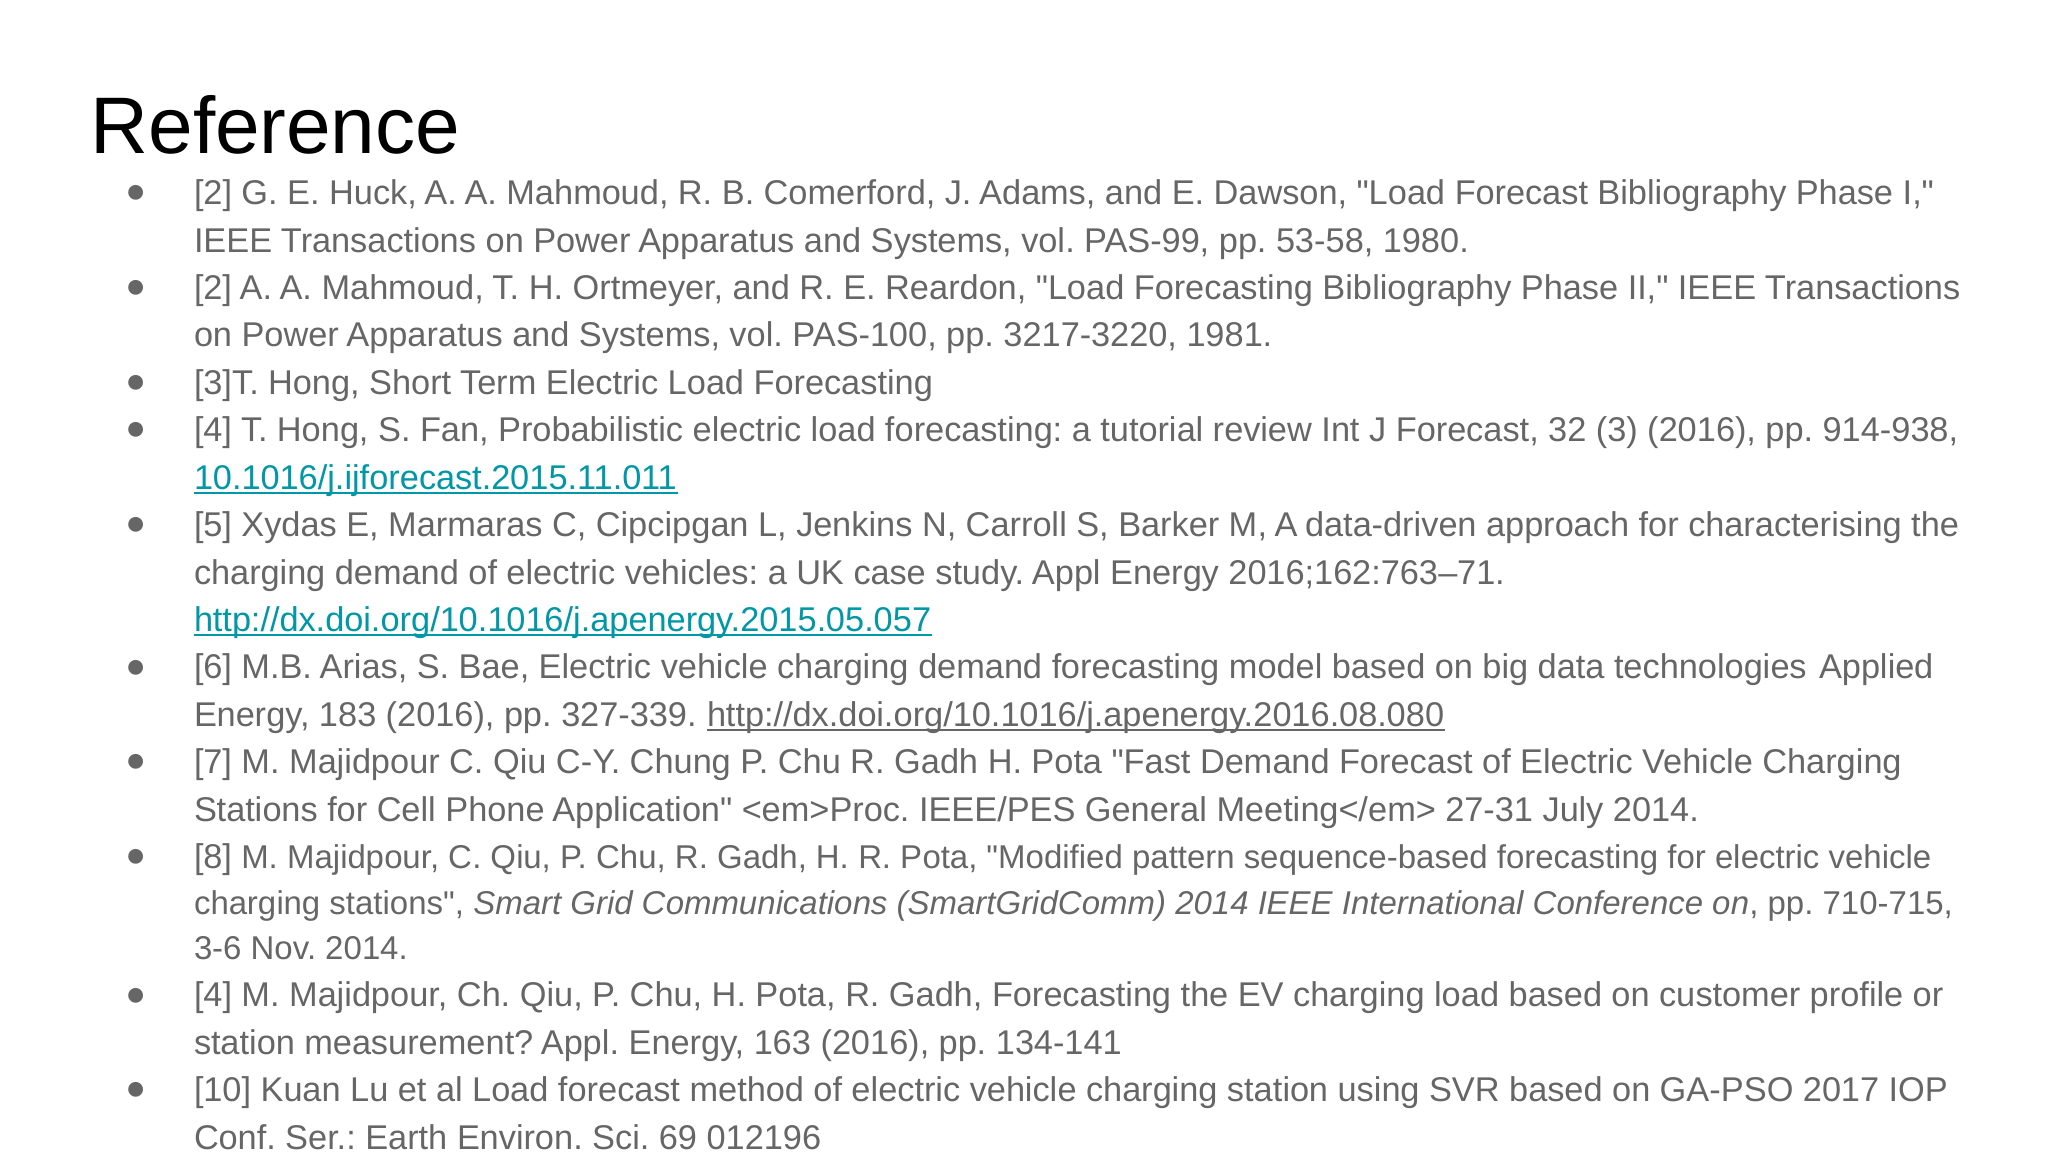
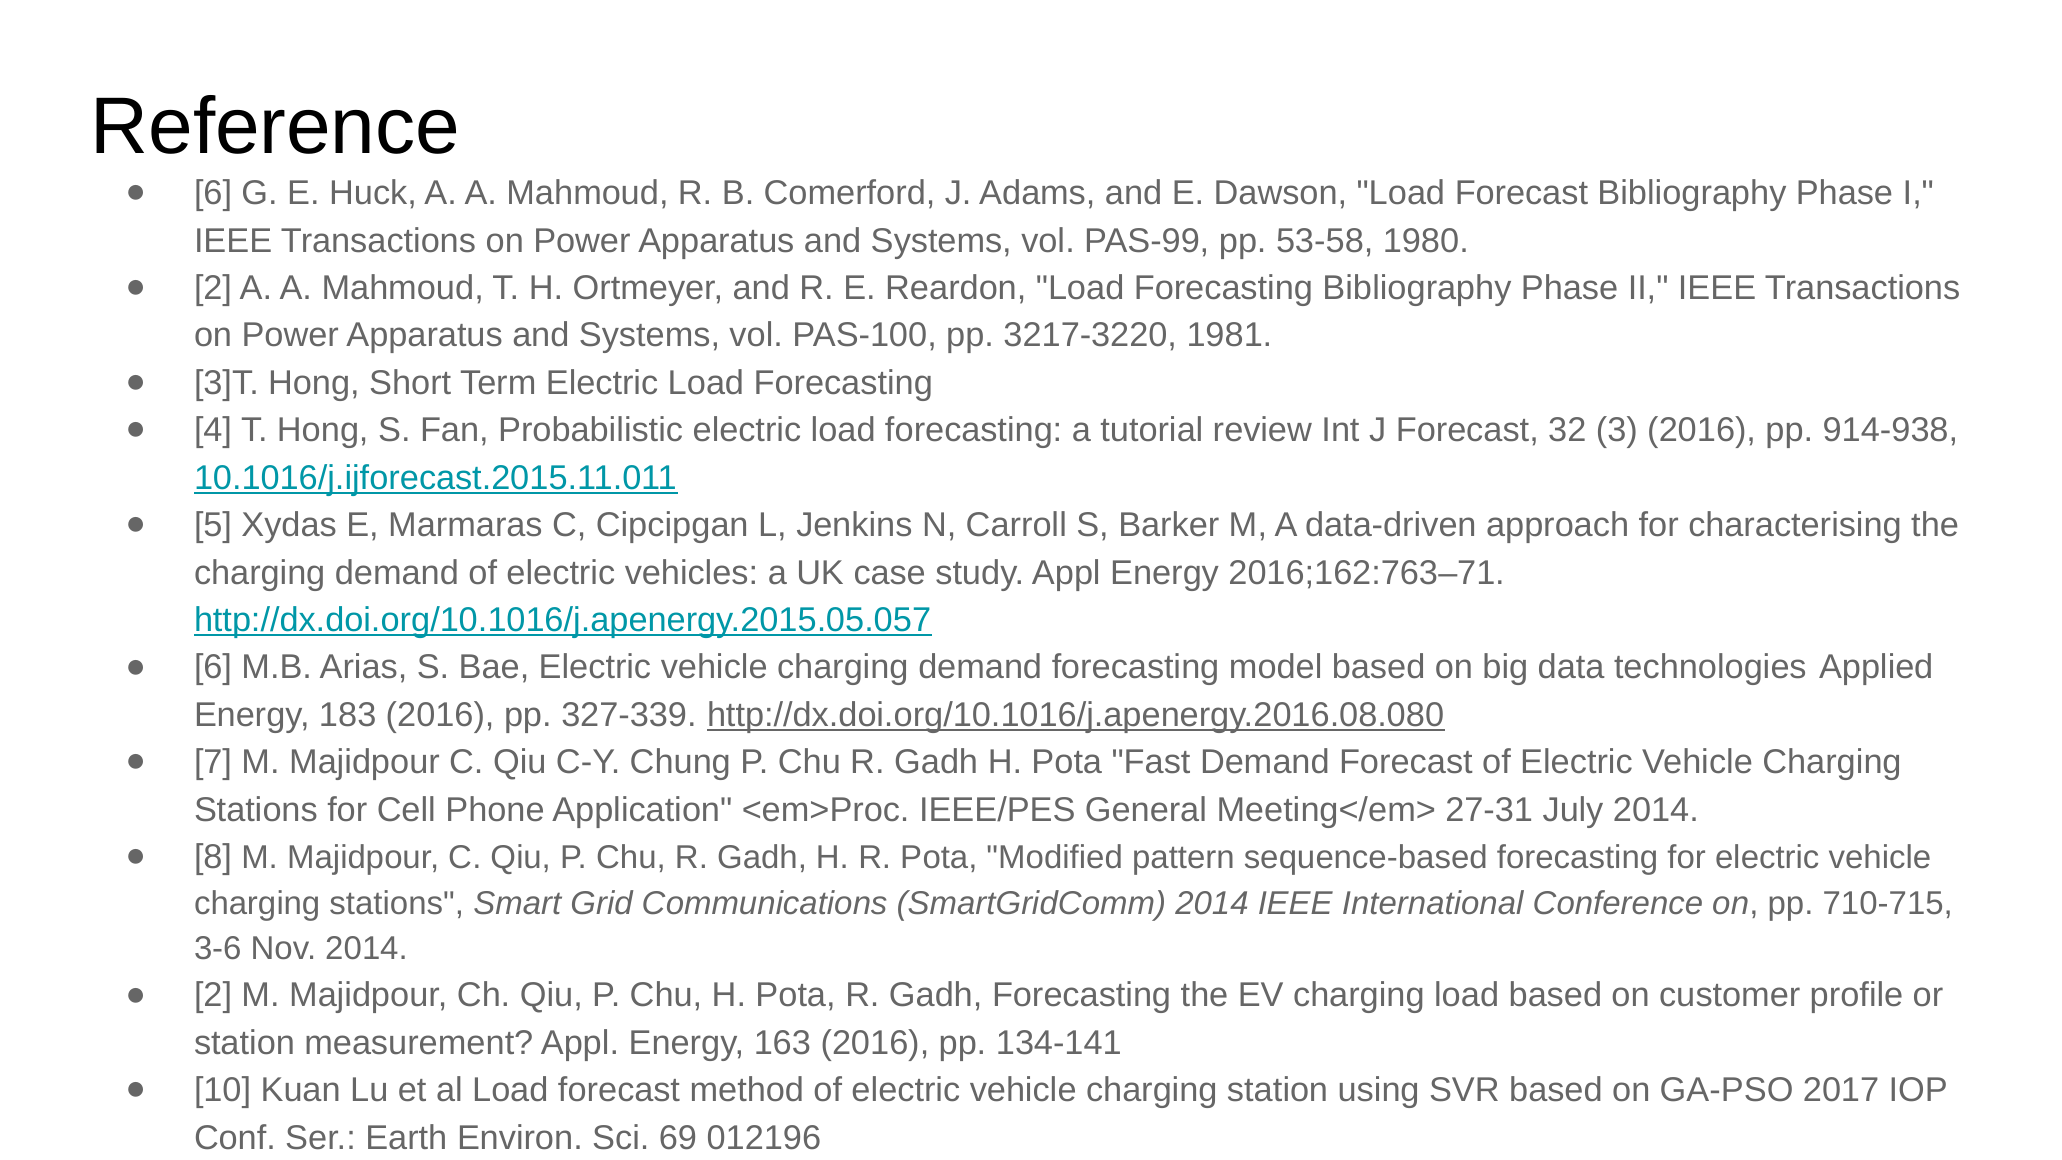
2 at (213, 193): 2 -> 6
4 at (213, 995): 4 -> 2
